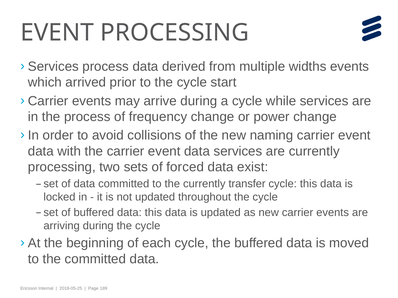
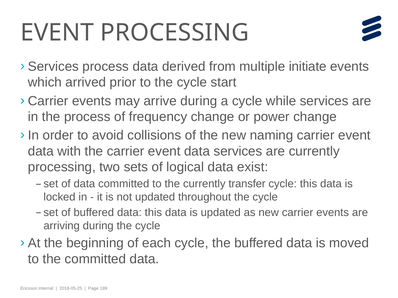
widths: widths -> initiate
forced: forced -> logical
